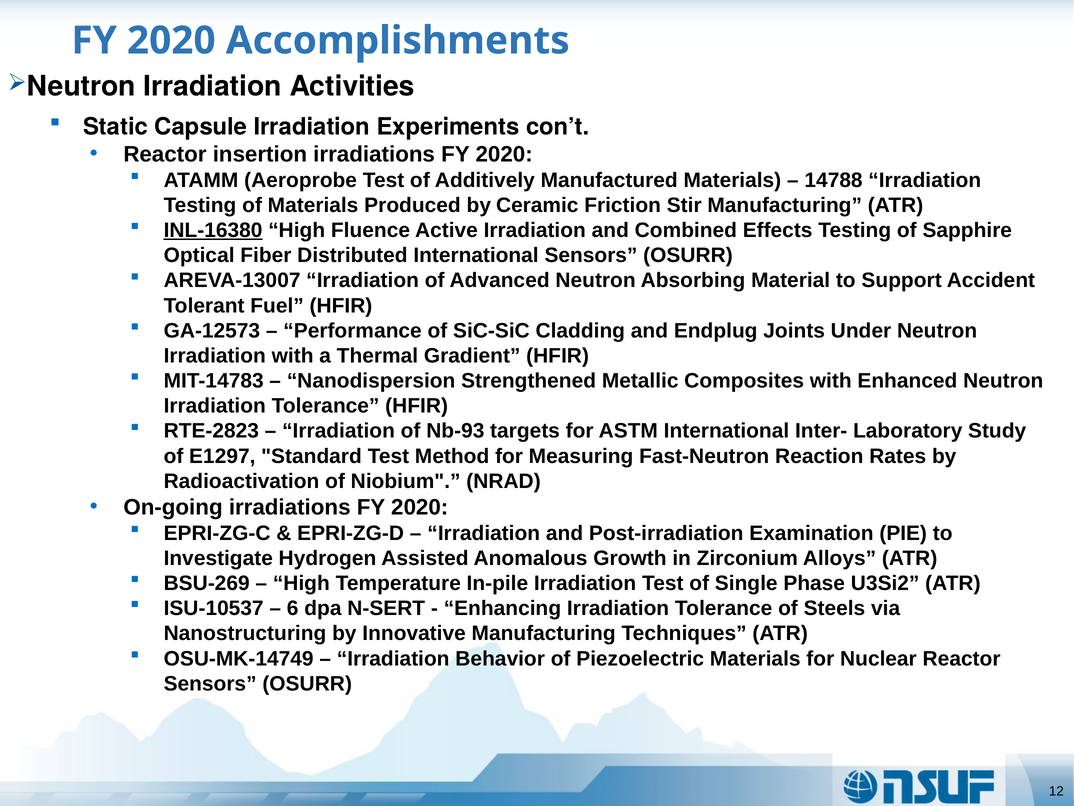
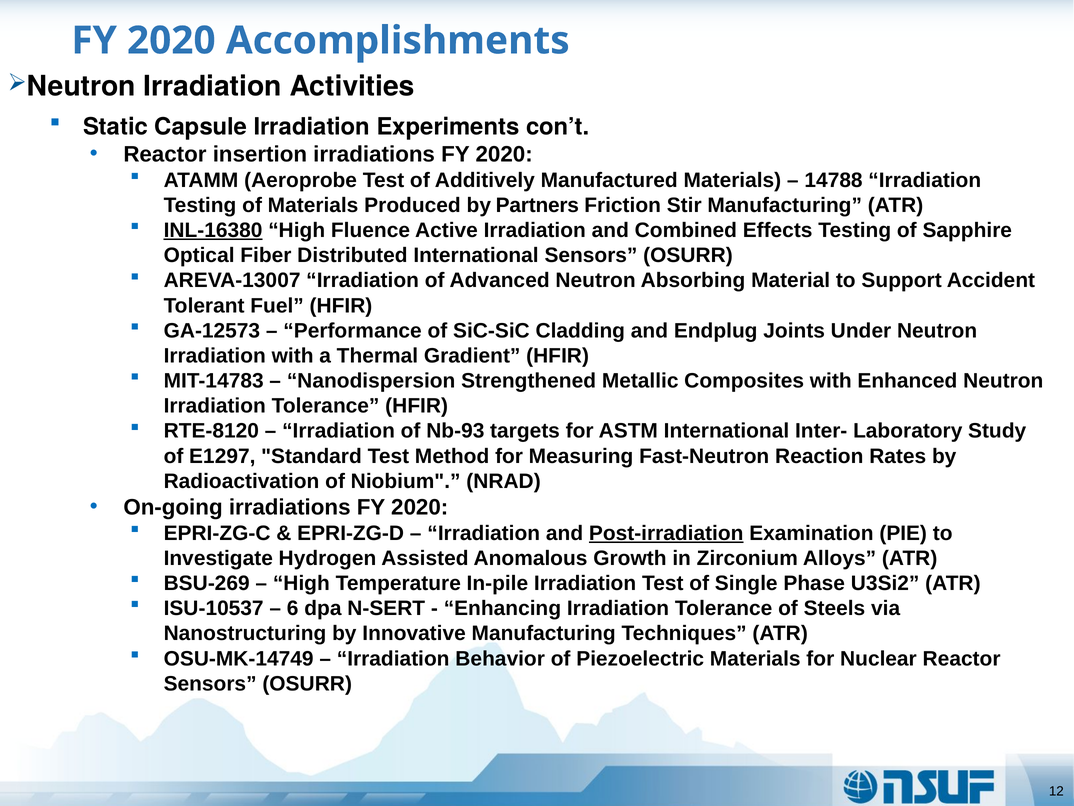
Ceramic: Ceramic -> Partners
RTE-2823: RTE-2823 -> RTE-8120
Post-irradiation underline: none -> present
